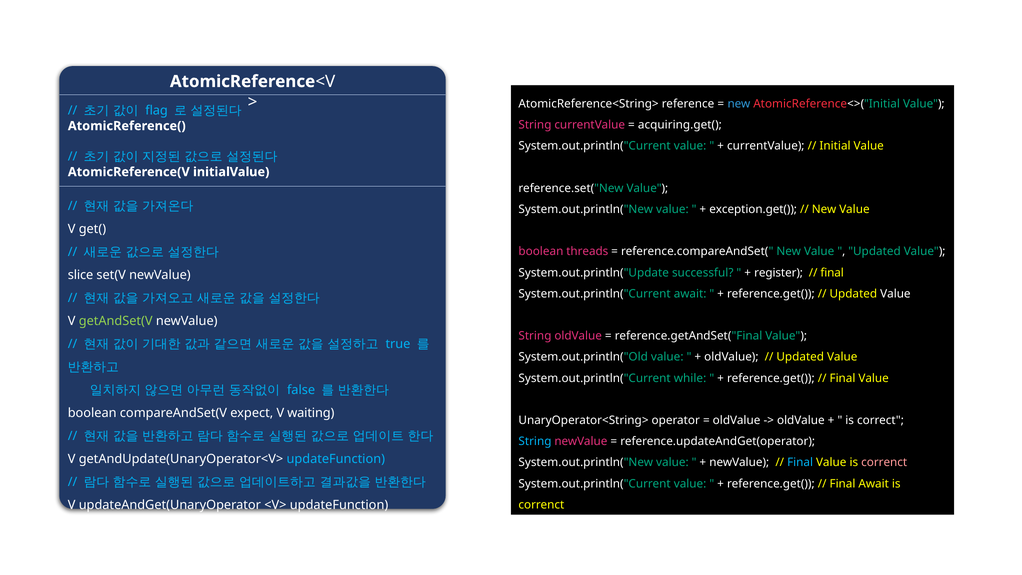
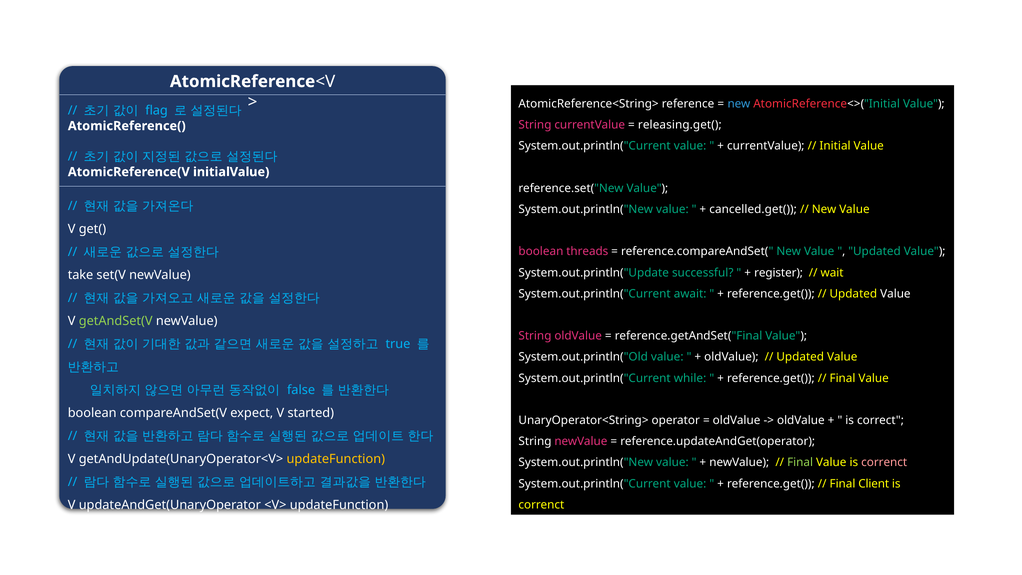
acquiring.get(: acquiring.get( -> releasing.get(
exception.get(: exception.get( -> cancelled.get(
final at (832, 273): final -> wait
slice: slice -> take
waiting: waiting -> started
String at (535, 441) colour: light blue -> white
updateFunction at (336, 459) colour: light blue -> yellow
Final at (800, 462) colour: light blue -> light green
Final Await: Await -> Client
